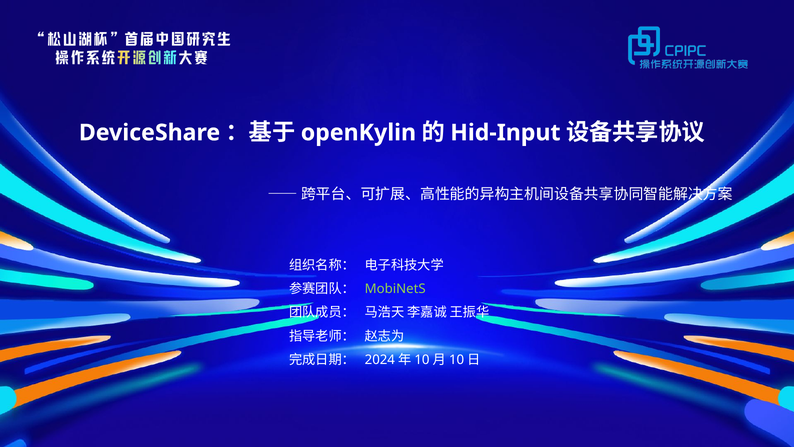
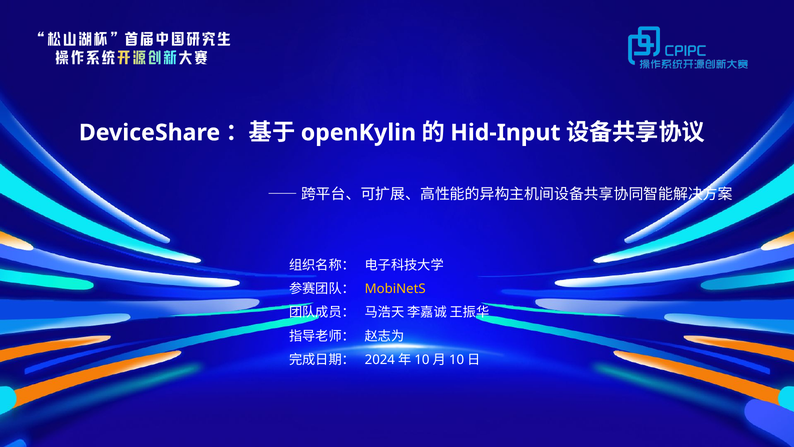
MobiNetS colour: light green -> yellow
